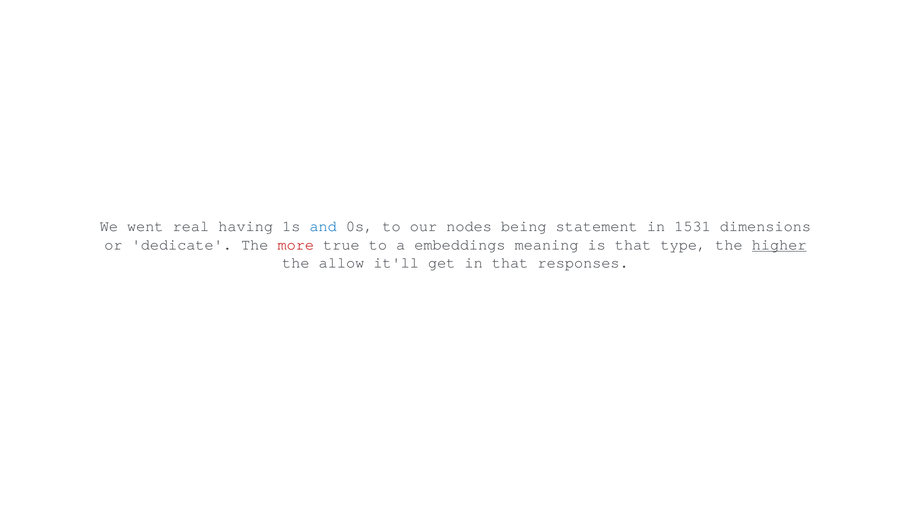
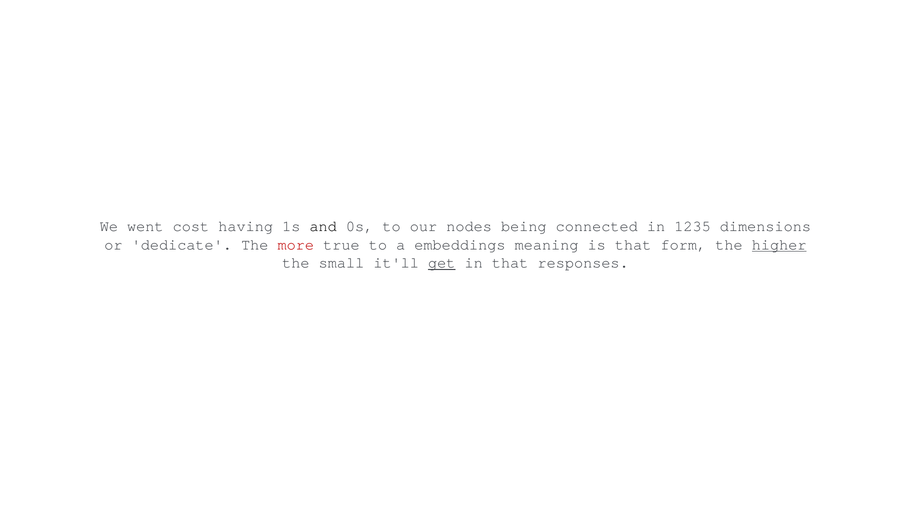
real: real -> cost
and colour: blue -> black
statement: statement -> connected
1531: 1531 -> 1235
type: type -> form
allow: allow -> small
get underline: none -> present
